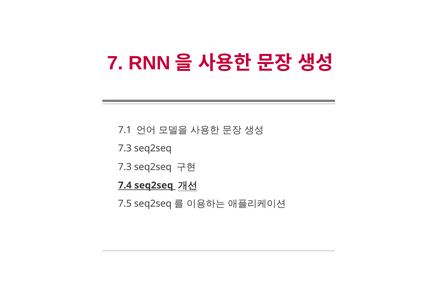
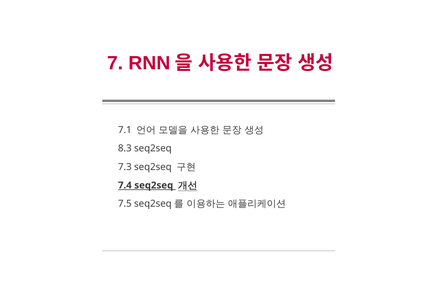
7.3 at (125, 149): 7.3 -> 8.3
